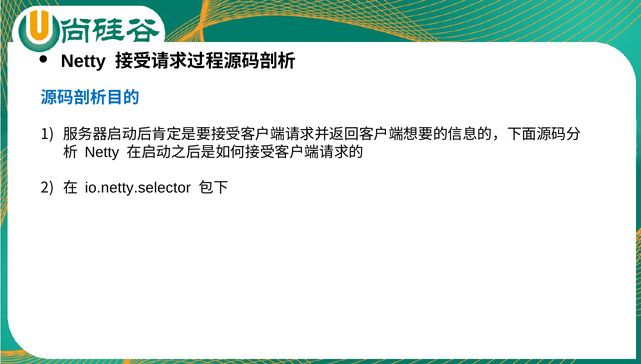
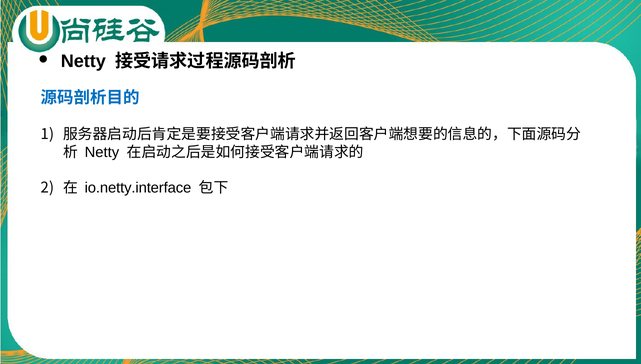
io.netty.selector: io.netty.selector -> io.netty.interface
